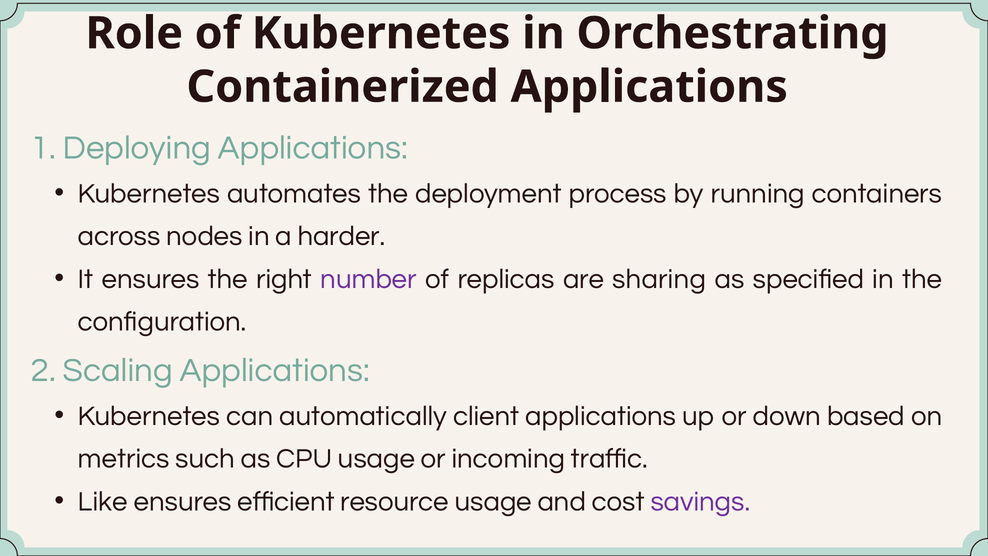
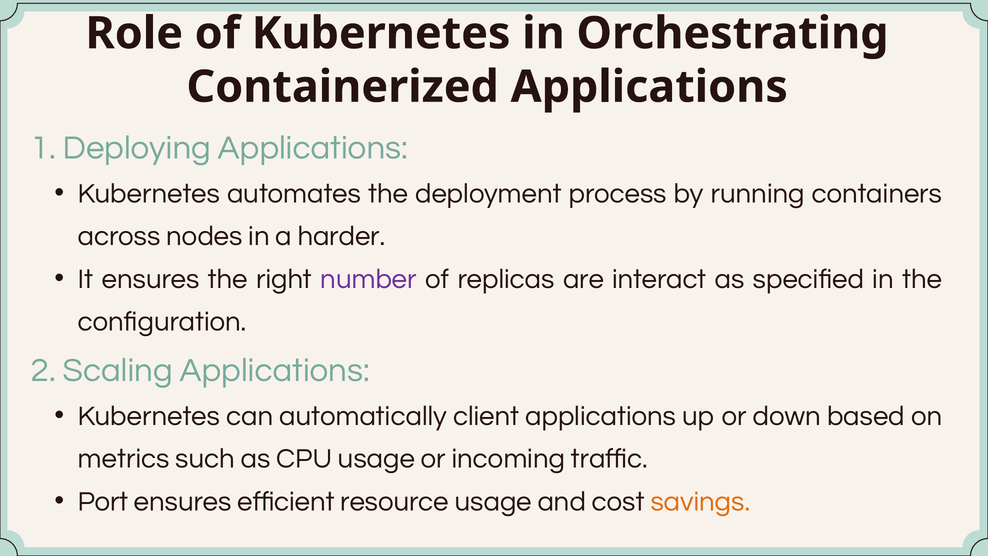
sharing: sharing -> interact
Like: Like -> Port
savings colour: purple -> orange
